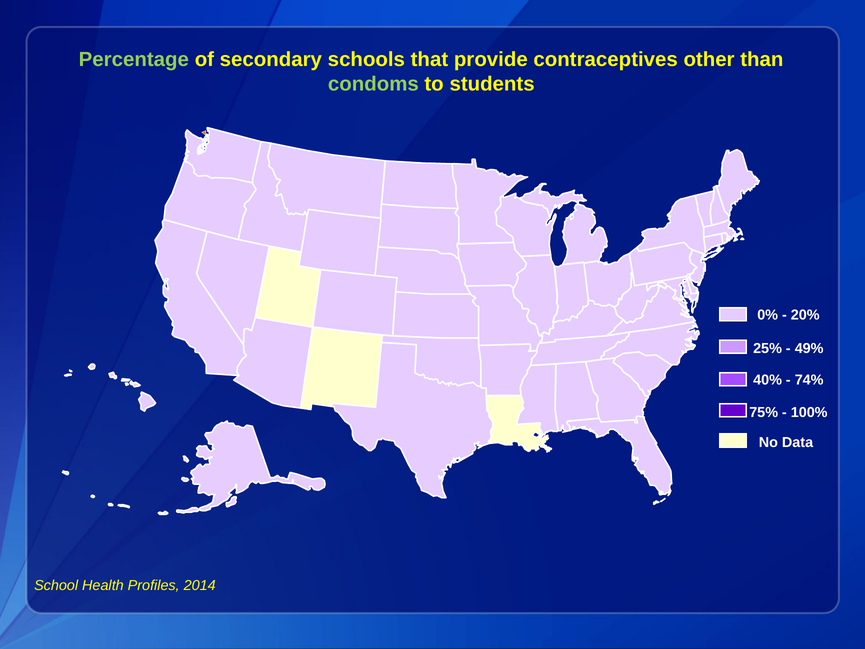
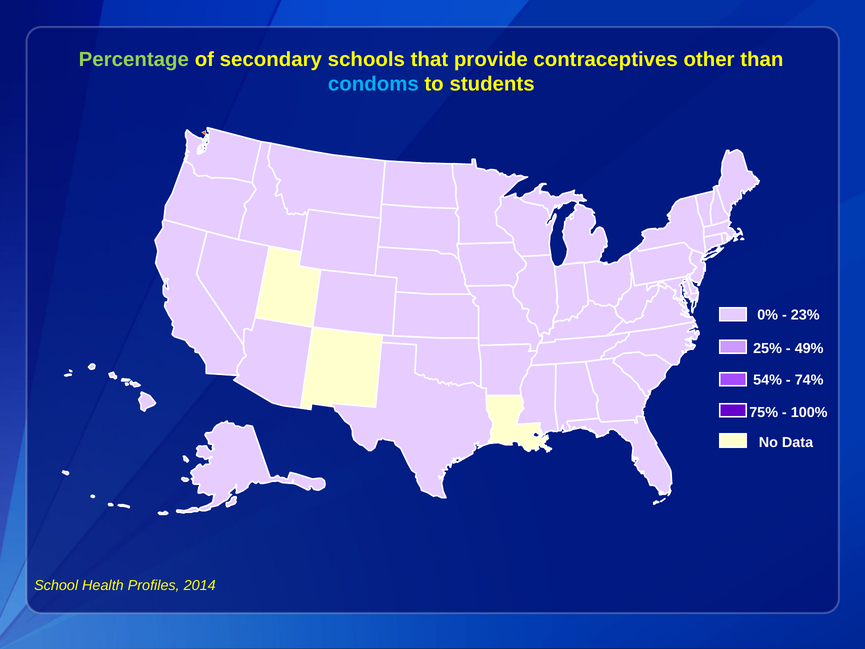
condoms colour: light green -> light blue
20%: 20% -> 23%
40%: 40% -> 54%
